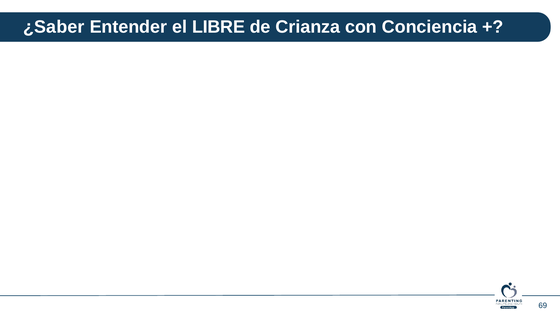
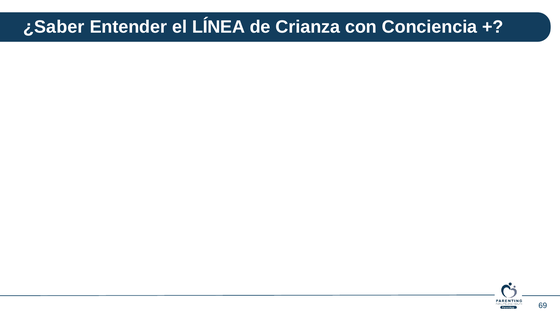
LIBRE: LIBRE -> LÍNEA
